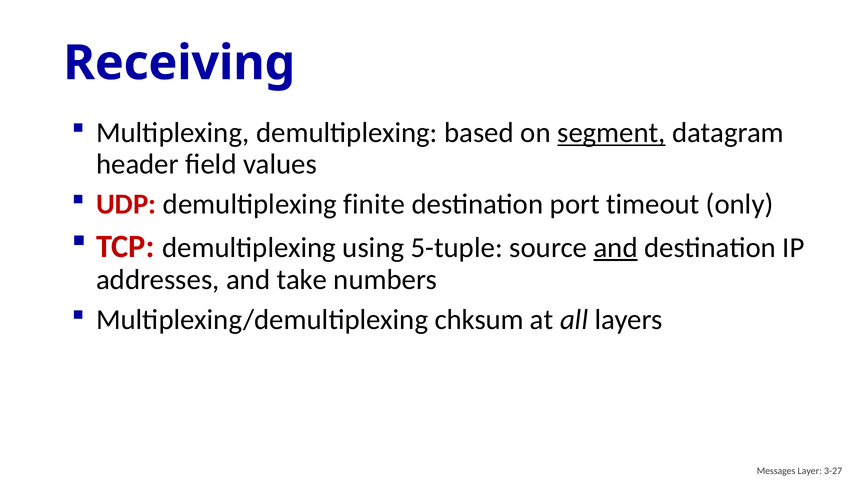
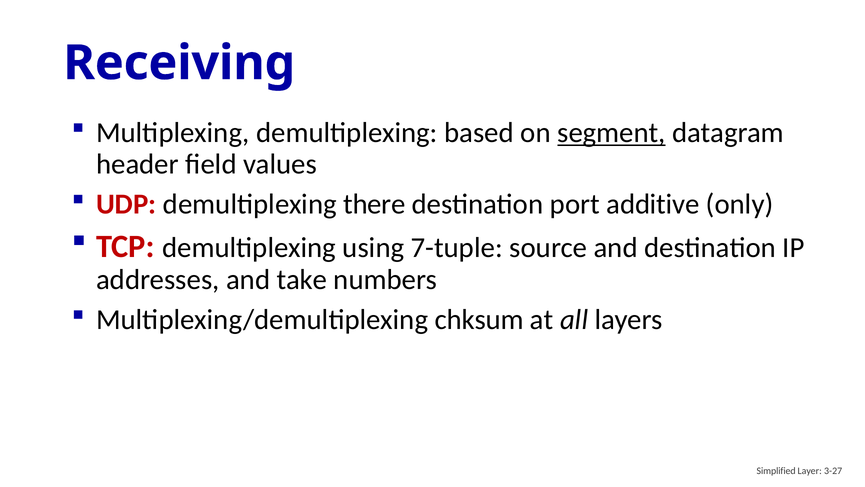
finite: finite -> there
timeout: timeout -> additive
5-tuple: 5-tuple -> 7-tuple
and at (616, 247) underline: present -> none
Messages: Messages -> Simplified
